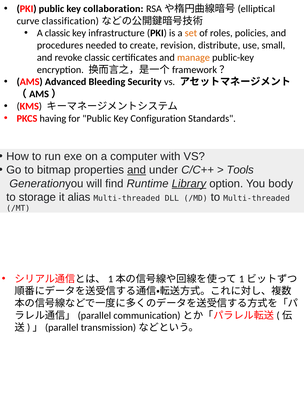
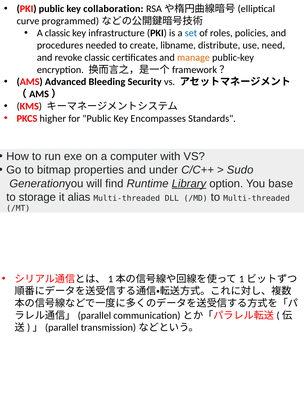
classification: classification -> programmed
set colour: orange -> blue
revision: revision -> libname
small: small -> need
having: having -> higher
Configuration: Configuration -> Encompasses
and at (137, 170) underline: present -> none
Tools: Tools -> Sudo
body: body -> base
